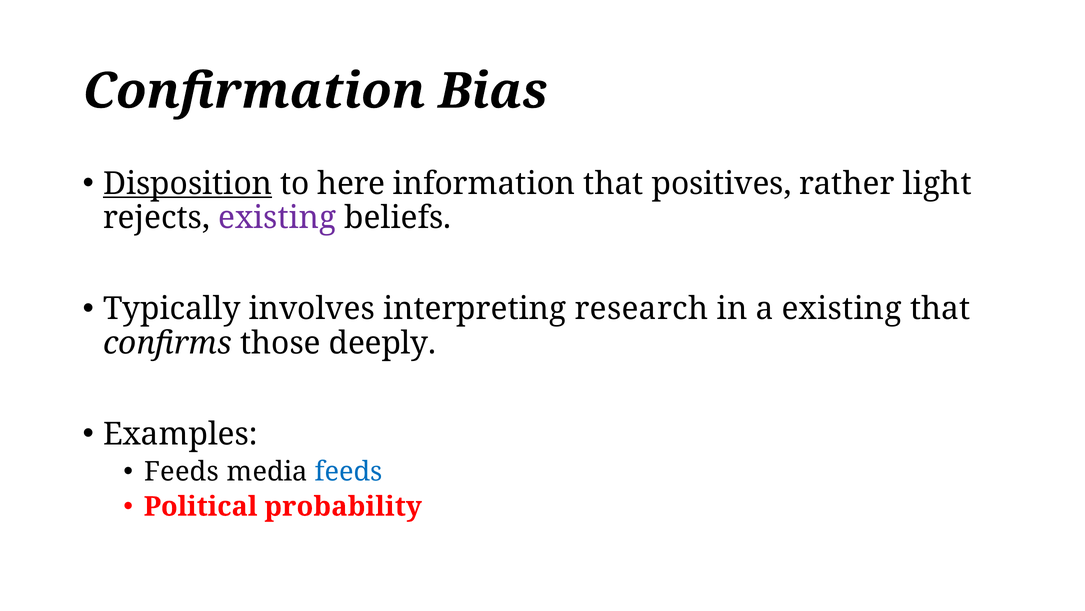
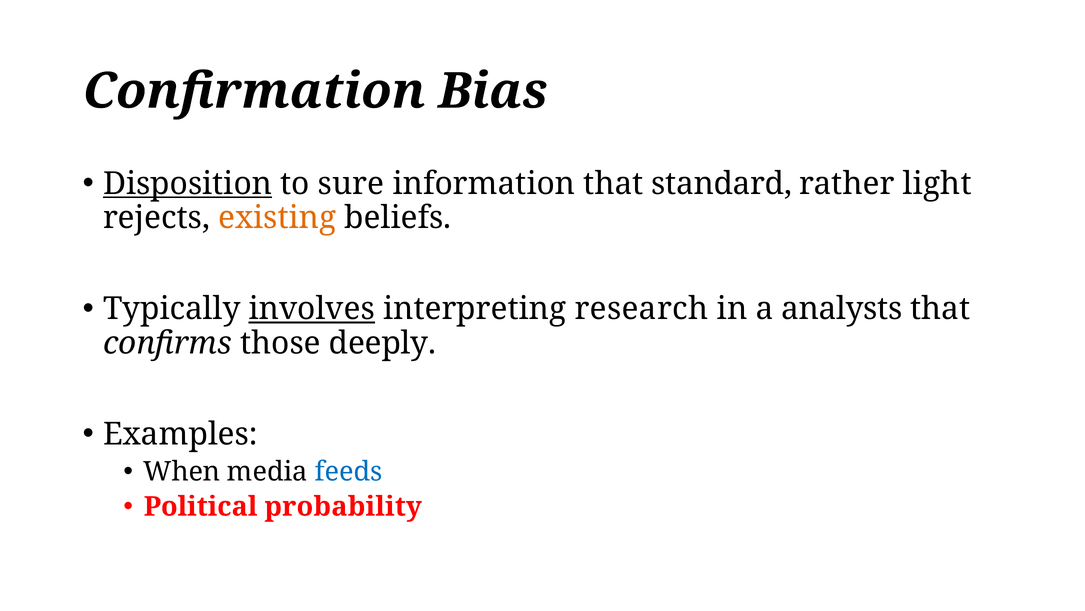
here: here -> sure
positives: positives -> standard
existing at (277, 218) colour: purple -> orange
involves underline: none -> present
a existing: existing -> analysts
Feeds at (182, 471): Feeds -> When
